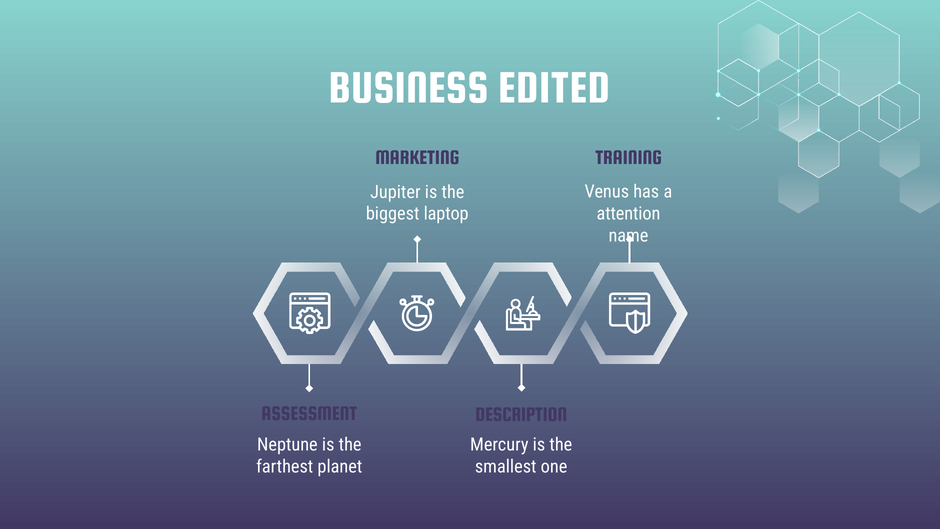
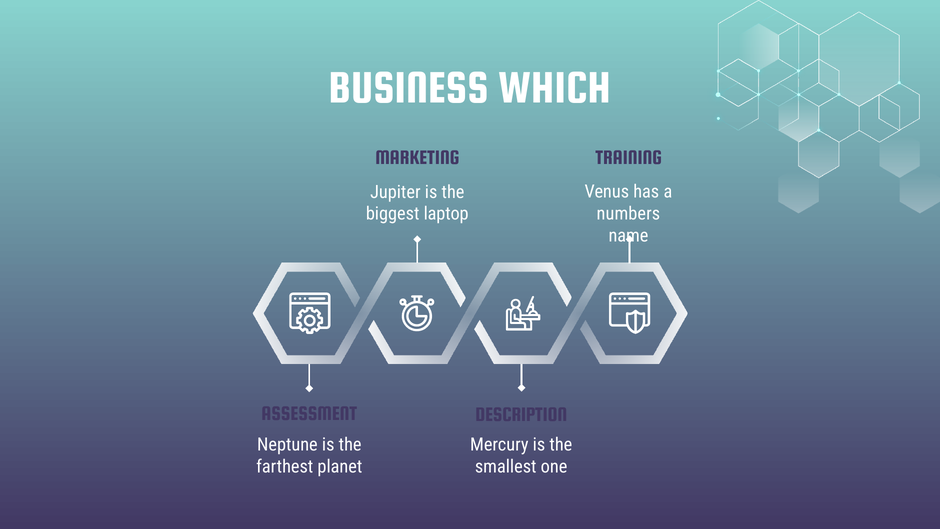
EDITED: EDITED -> WHICH
attention: attention -> numbers
